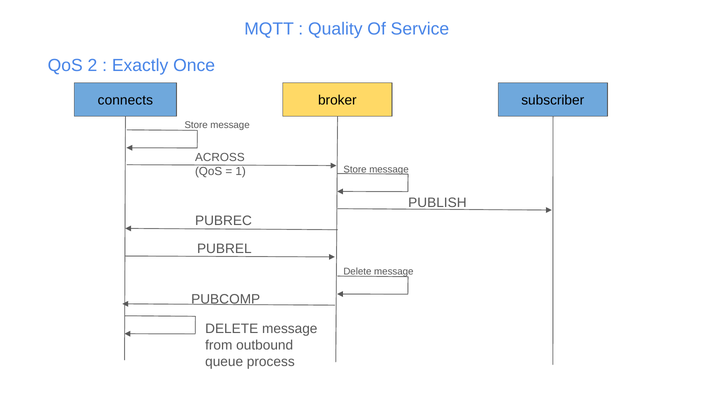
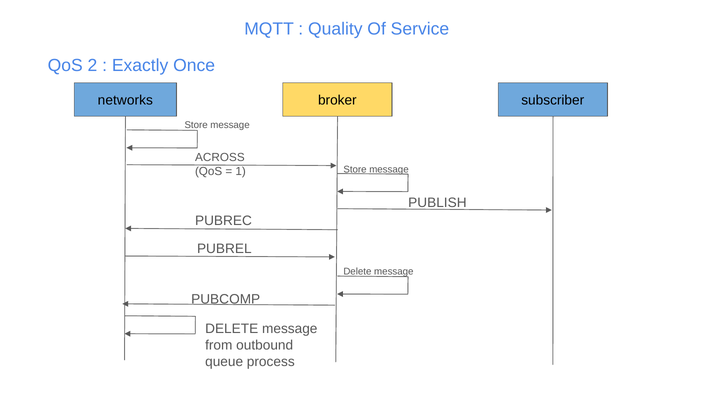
connects: connects -> networks
